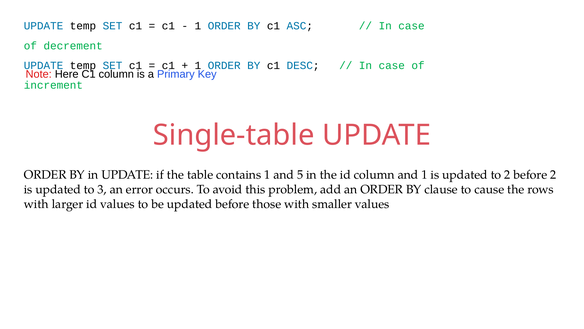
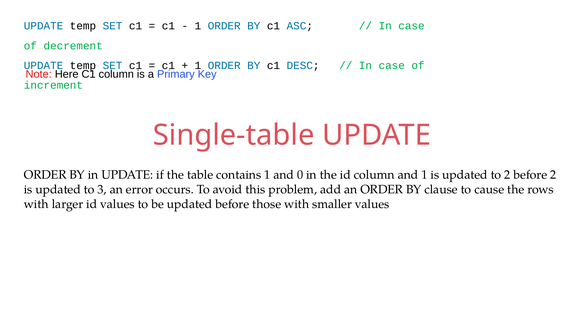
5: 5 -> 0
